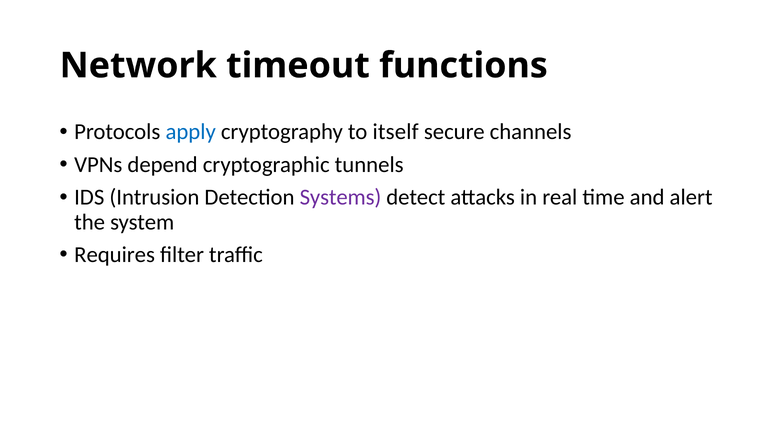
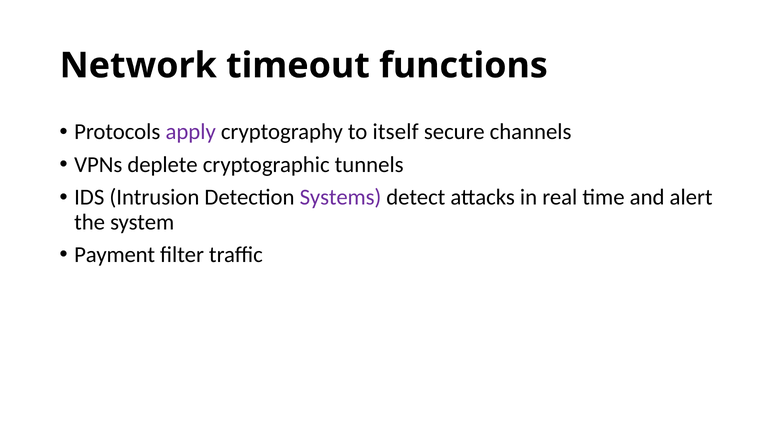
apply colour: blue -> purple
depend: depend -> deplete
Requires: Requires -> Payment
